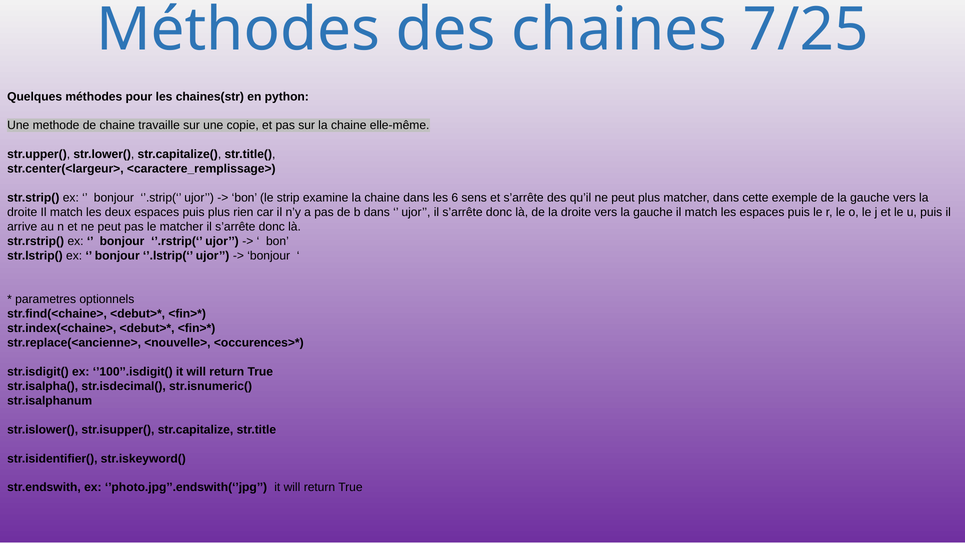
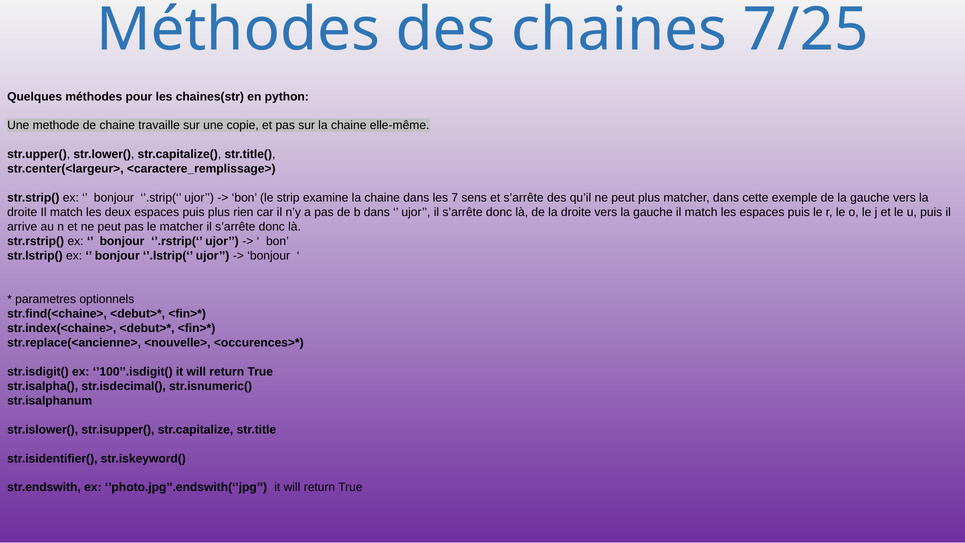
6: 6 -> 7
